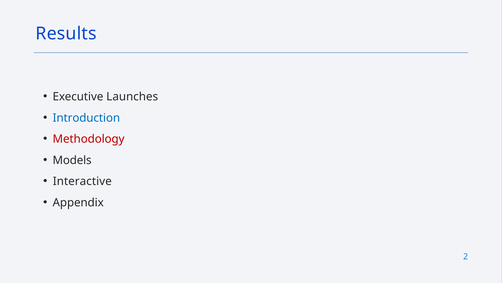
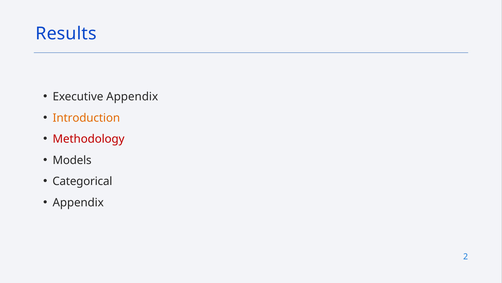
Executive Launches: Launches -> Appendix
Introduction colour: blue -> orange
Interactive: Interactive -> Categorical
